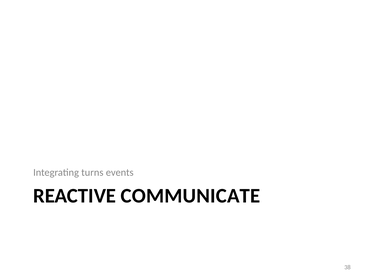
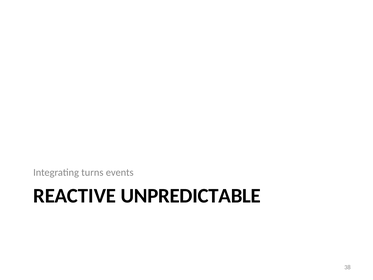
COMMUNICATE: COMMUNICATE -> UNPREDICTABLE
